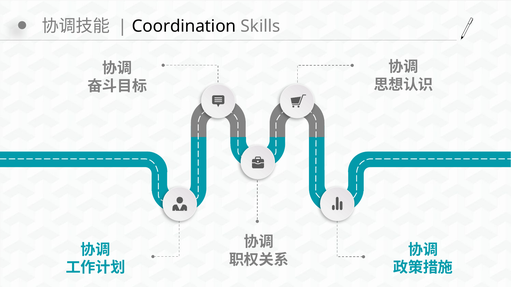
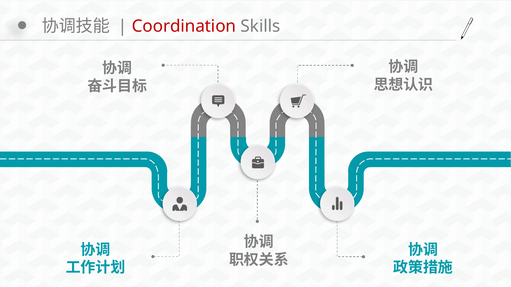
Coordination colour: black -> red
